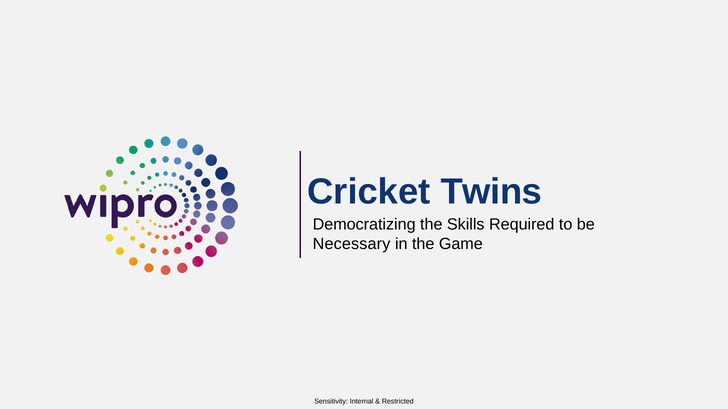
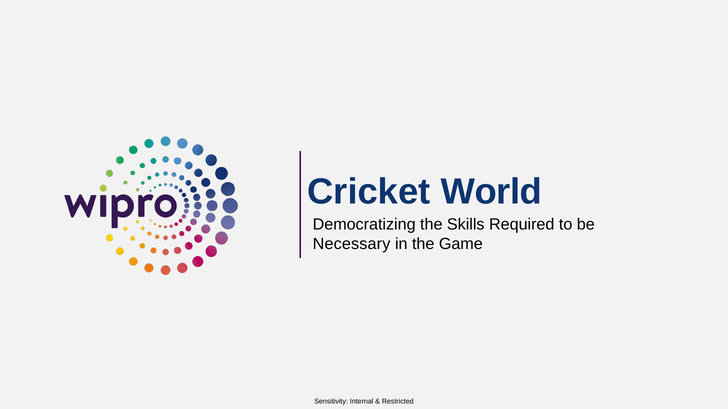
Twins: Twins -> World
